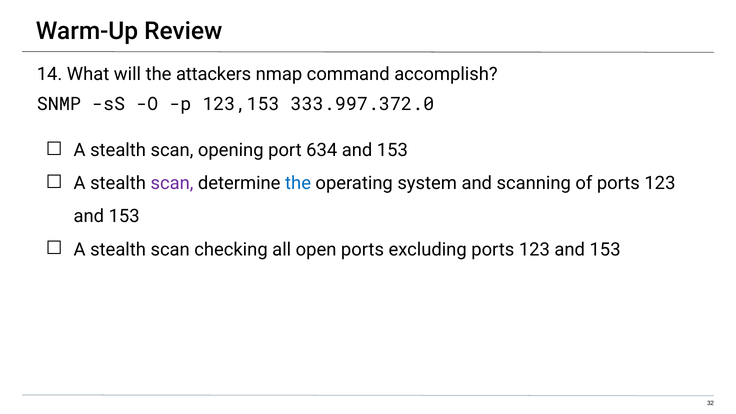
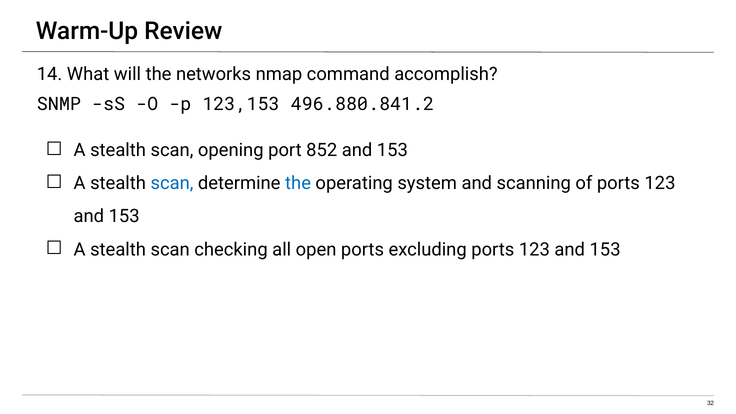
attackers: attackers -> networks
333.997.372.0: 333.997.372.0 -> 496.880.841.2
634: 634 -> 852
scan at (172, 183) colour: purple -> blue
